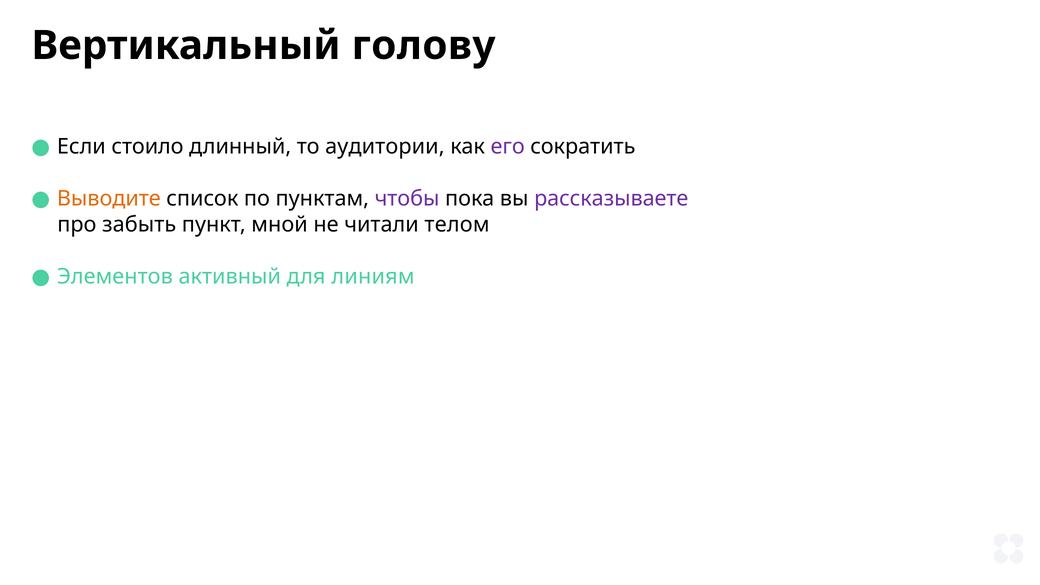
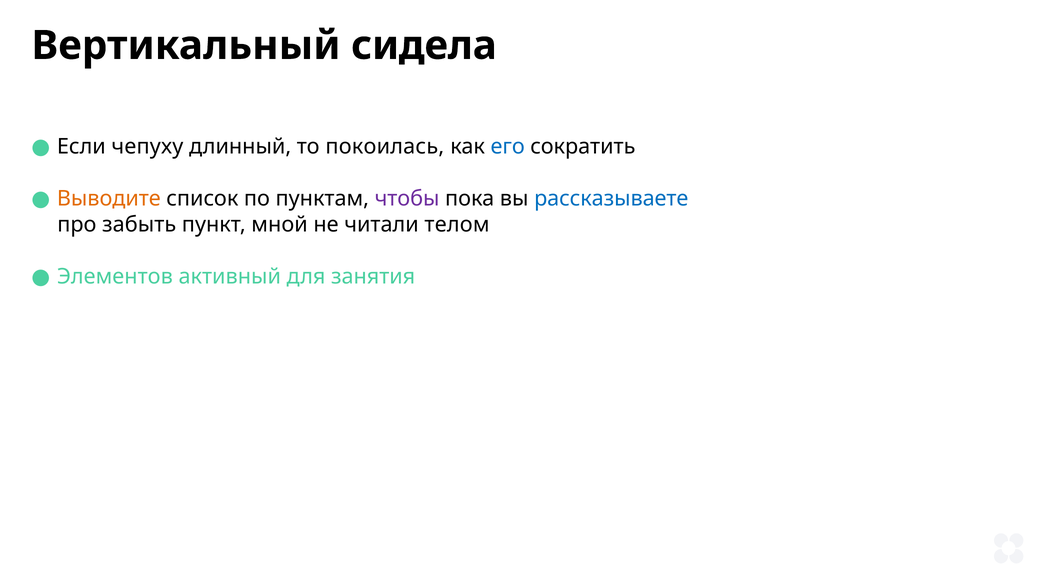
голову: голову -> сидела
стоило: стоило -> чепуху
аудитории: аудитории -> покоилась
его colour: purple -> blue
рассказываете colour: purple -> blue
линиям: линиям -> занятия
